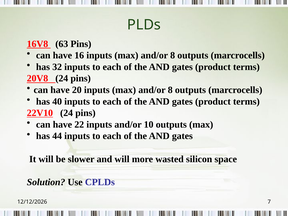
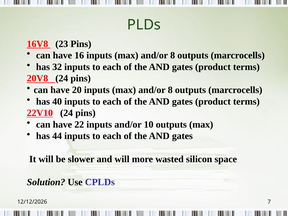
63: 63 -> 23
